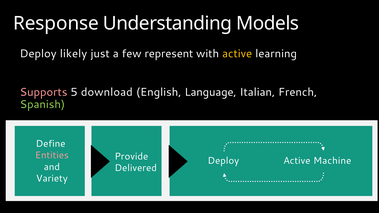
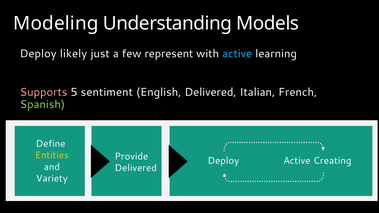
Response: Response -> Modeling
active at (237, 54) colour: yellow -> light blue
download: download -> sentiment
English Language: Language -> Delivered
Entities colour: pink -> yellow
Machine: Machine -> Creating
